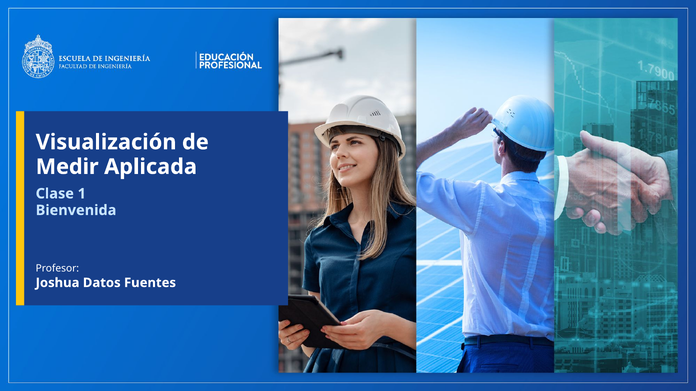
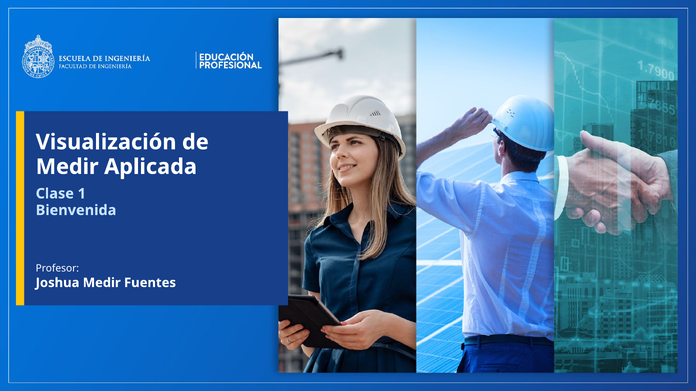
Joshua Datos: Datos -> Medir
